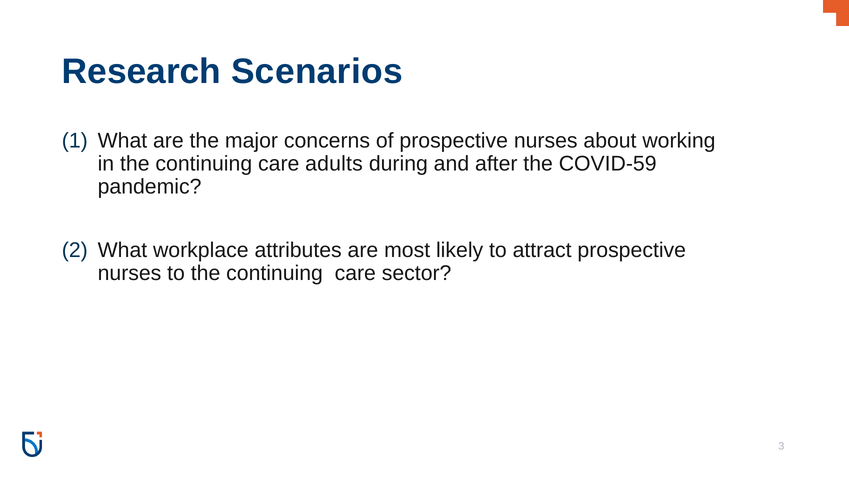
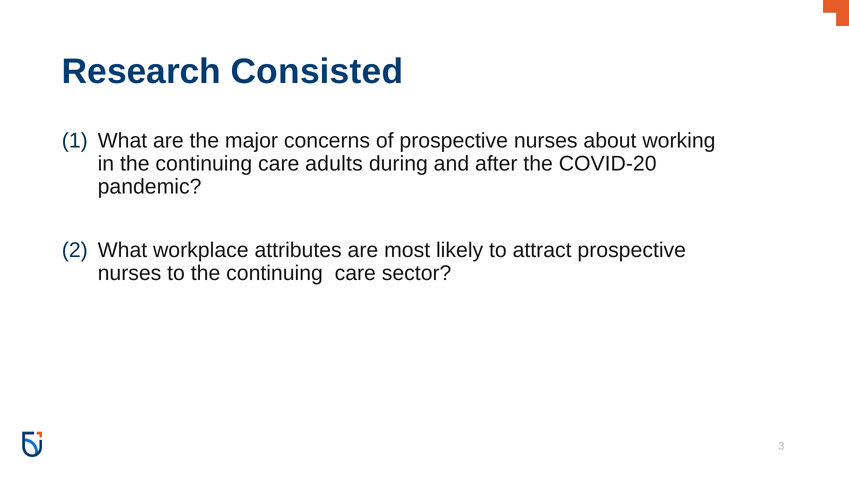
Scenarios: Scenarios -> Consisted
COVID-59: COVID-59 -> COVID-20
